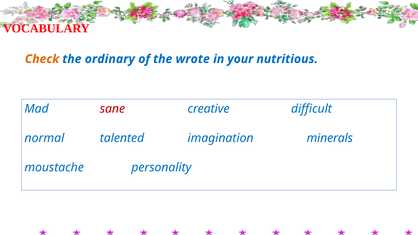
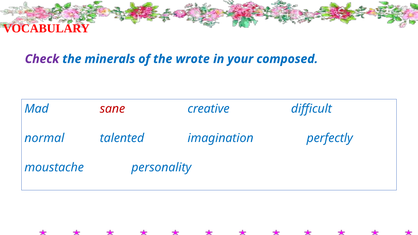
Check colour: orange -> purple
ordinary: ordinary -> minerals
nutritious: nutritious -> composed
minerals: minerals -> perfectly
